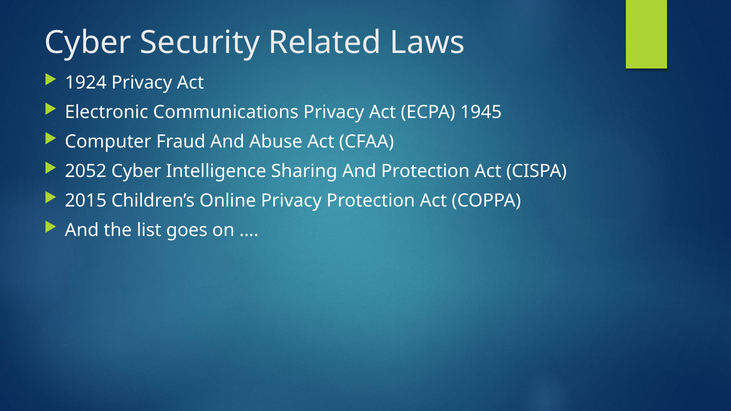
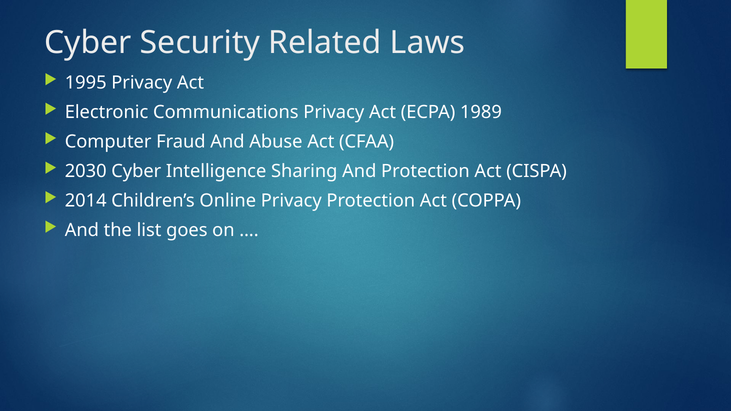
1924: 1924 -> 1995
1945: 1945 -> 1989
2052: 2052 -> 2030
2015: 2015 -> 2014
